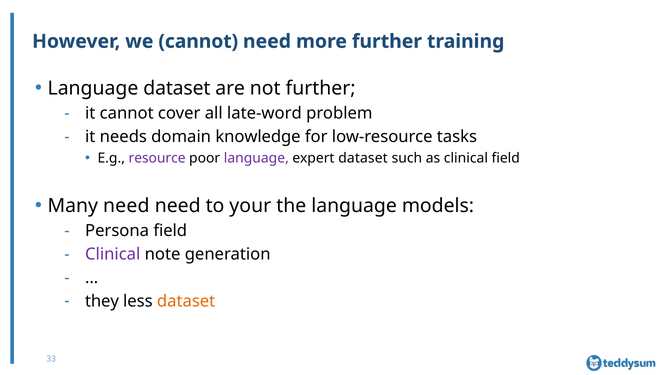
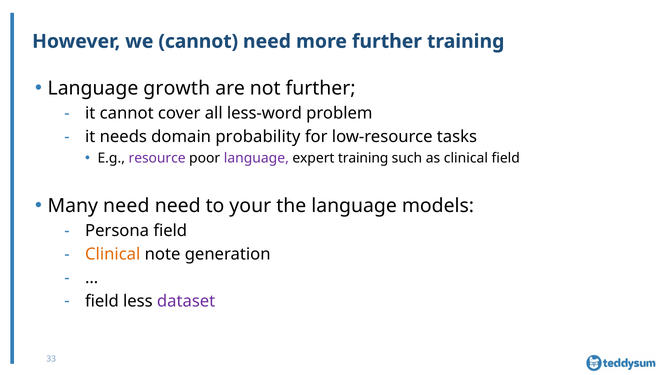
Language dataset: dataset -> growth
late-word: late-word -> less-word
knowledge: knowledge -> probability
expert dataset: dataset -> training
Clinical at (113, 254) colour: purple -> orange
they at (102, 301): they -> field
dataset at (186, 301) colour: orange -> purple
